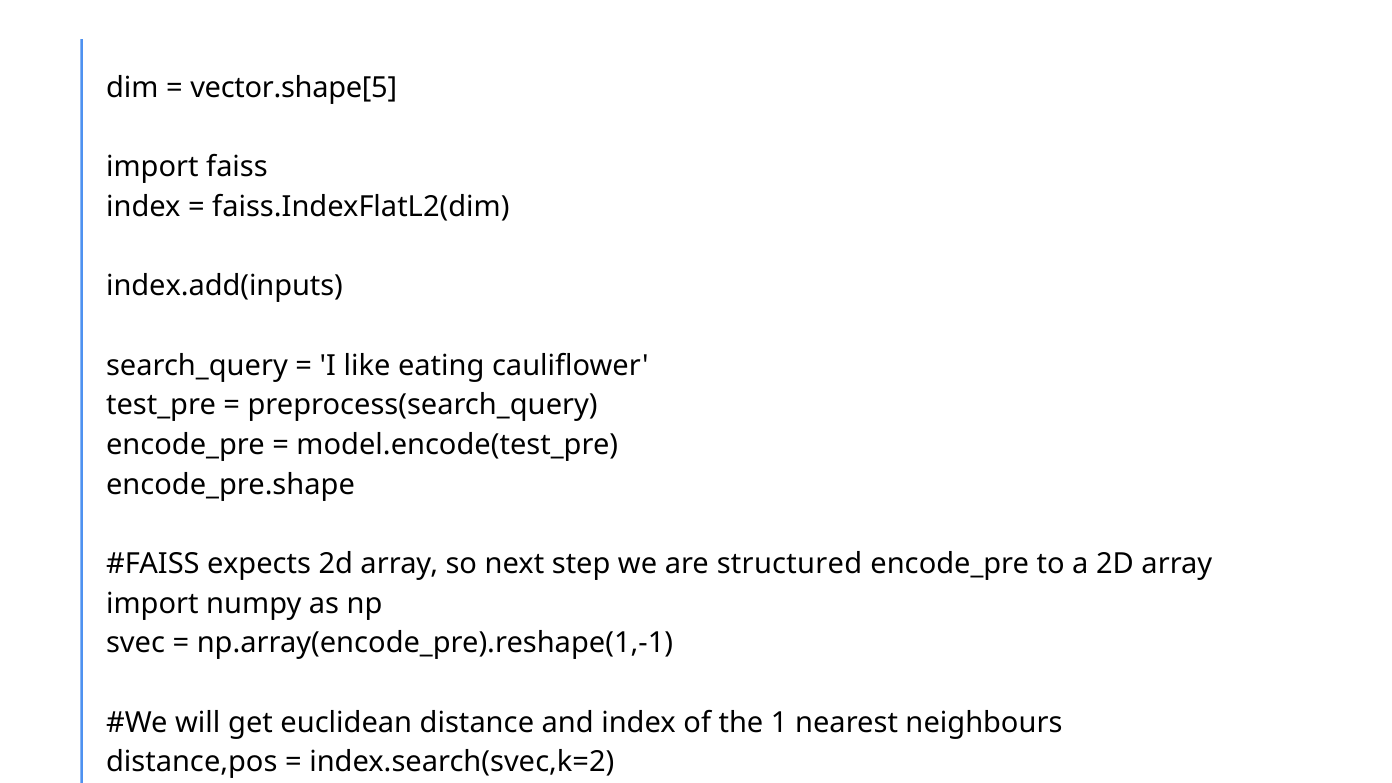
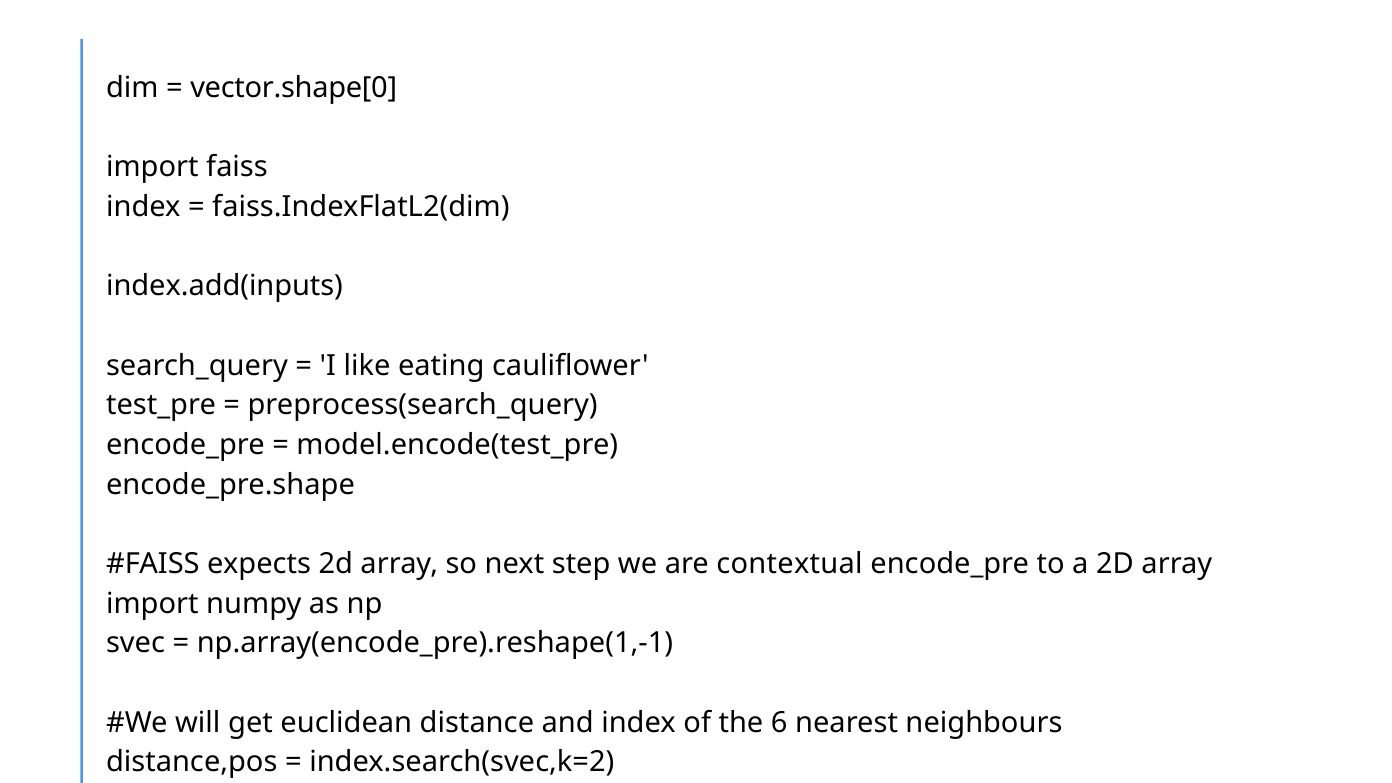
vector.shape[5: vector.shape[5 -> vector.shape[0
structured: structured -> contextual
1: 1 -> 6
